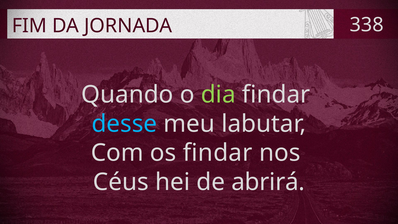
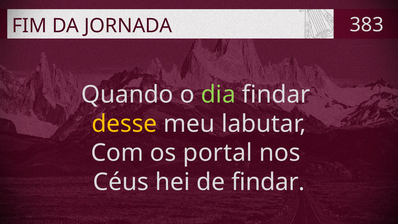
338: 338 -> 383
desse colour: light blue -> yellow
os findar: findar -> portal
de abrirá: abrirá -> findar
